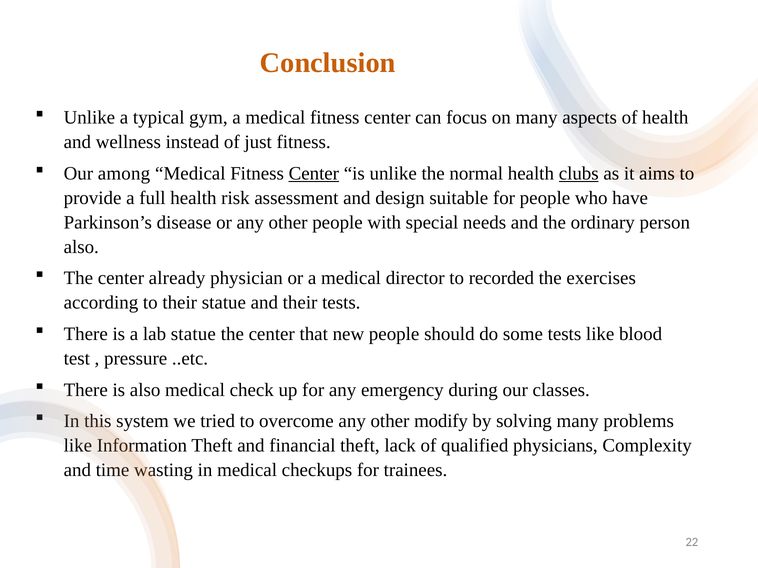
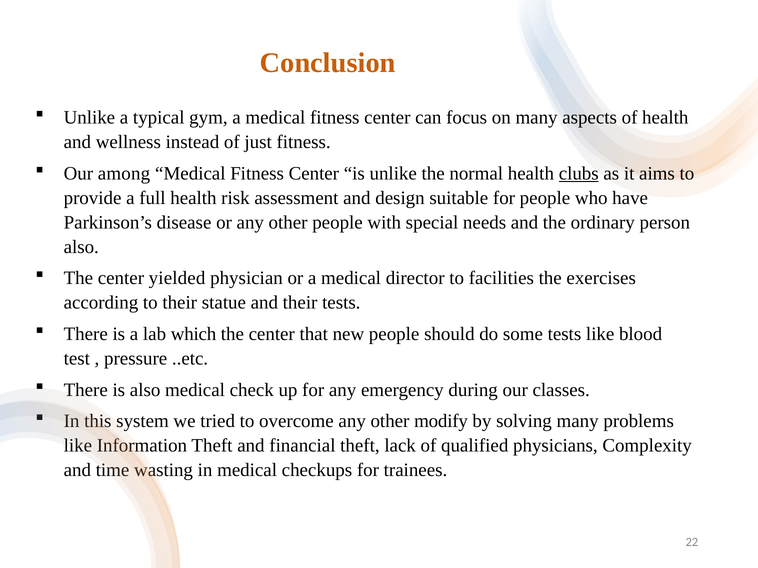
Center at (314, 174) underline: present -> none
already: already -> yielded
recorded: recorded -> facilities
lab statue: statue -> which
